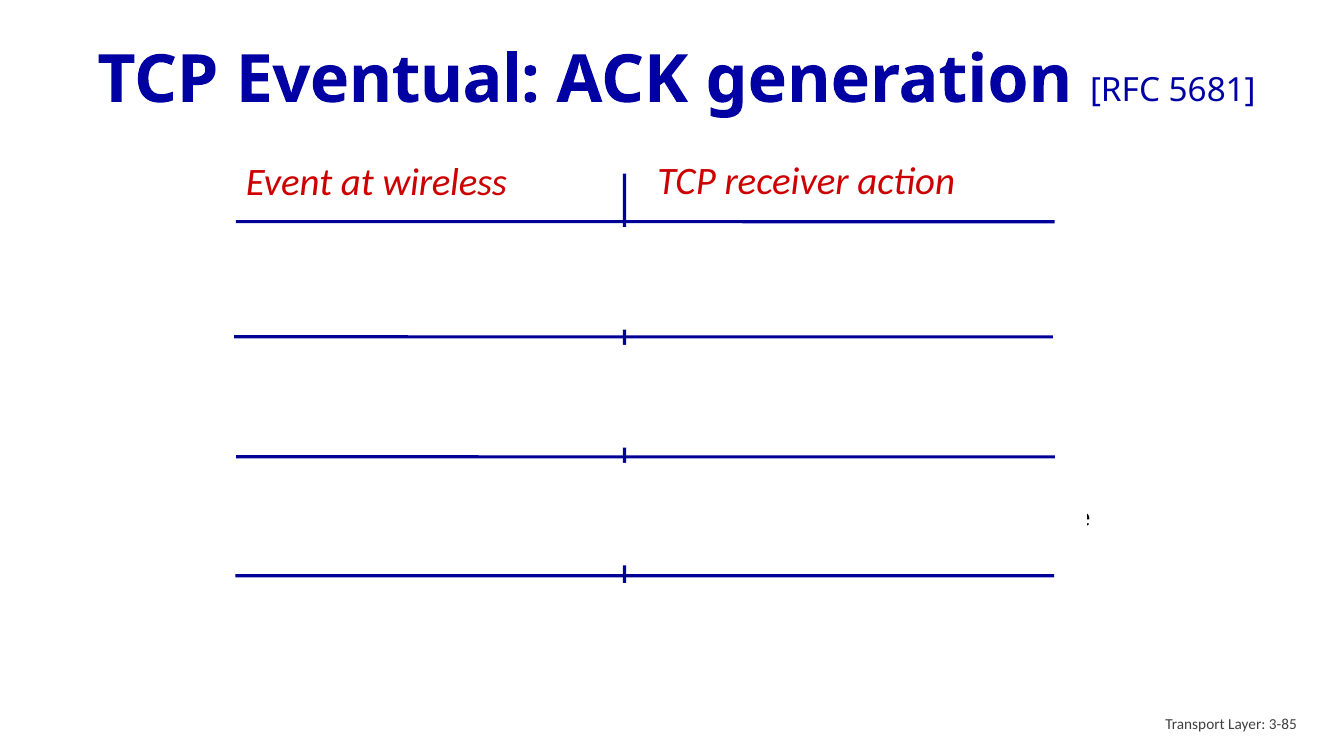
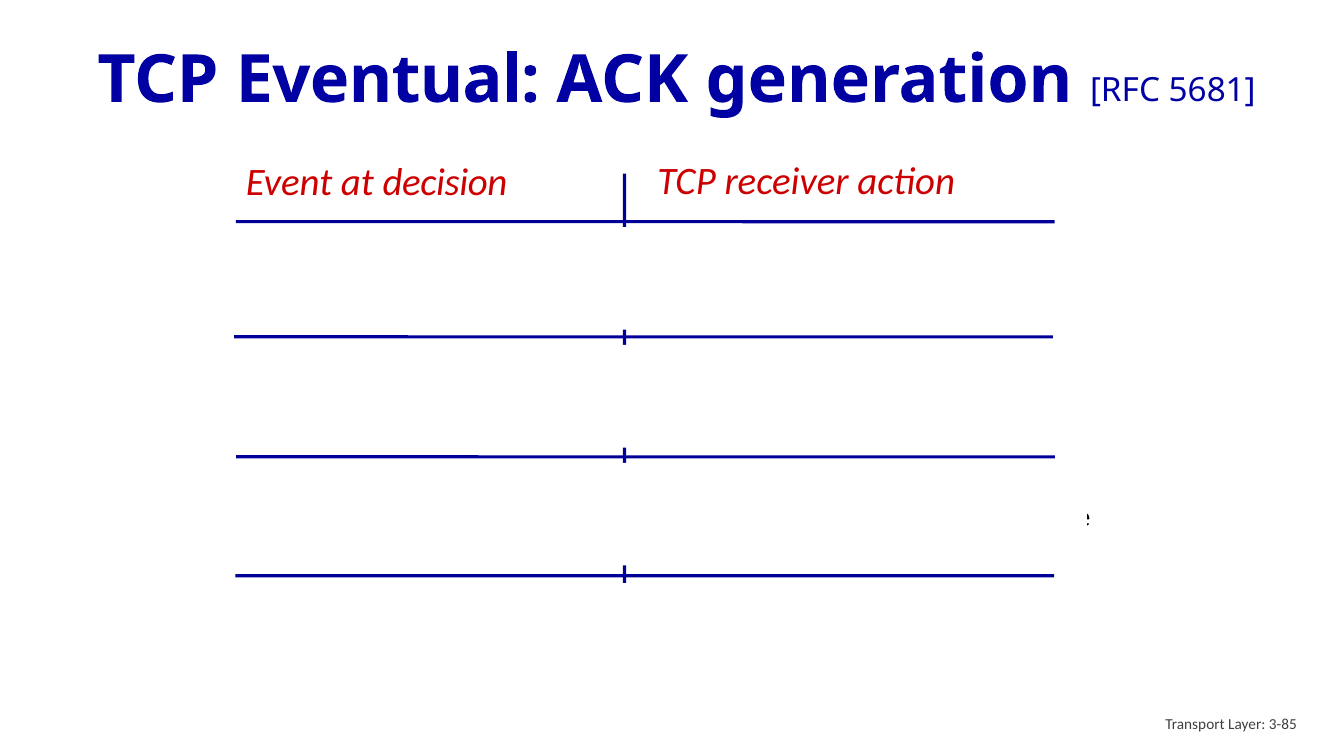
wireless: wireless -> decision
